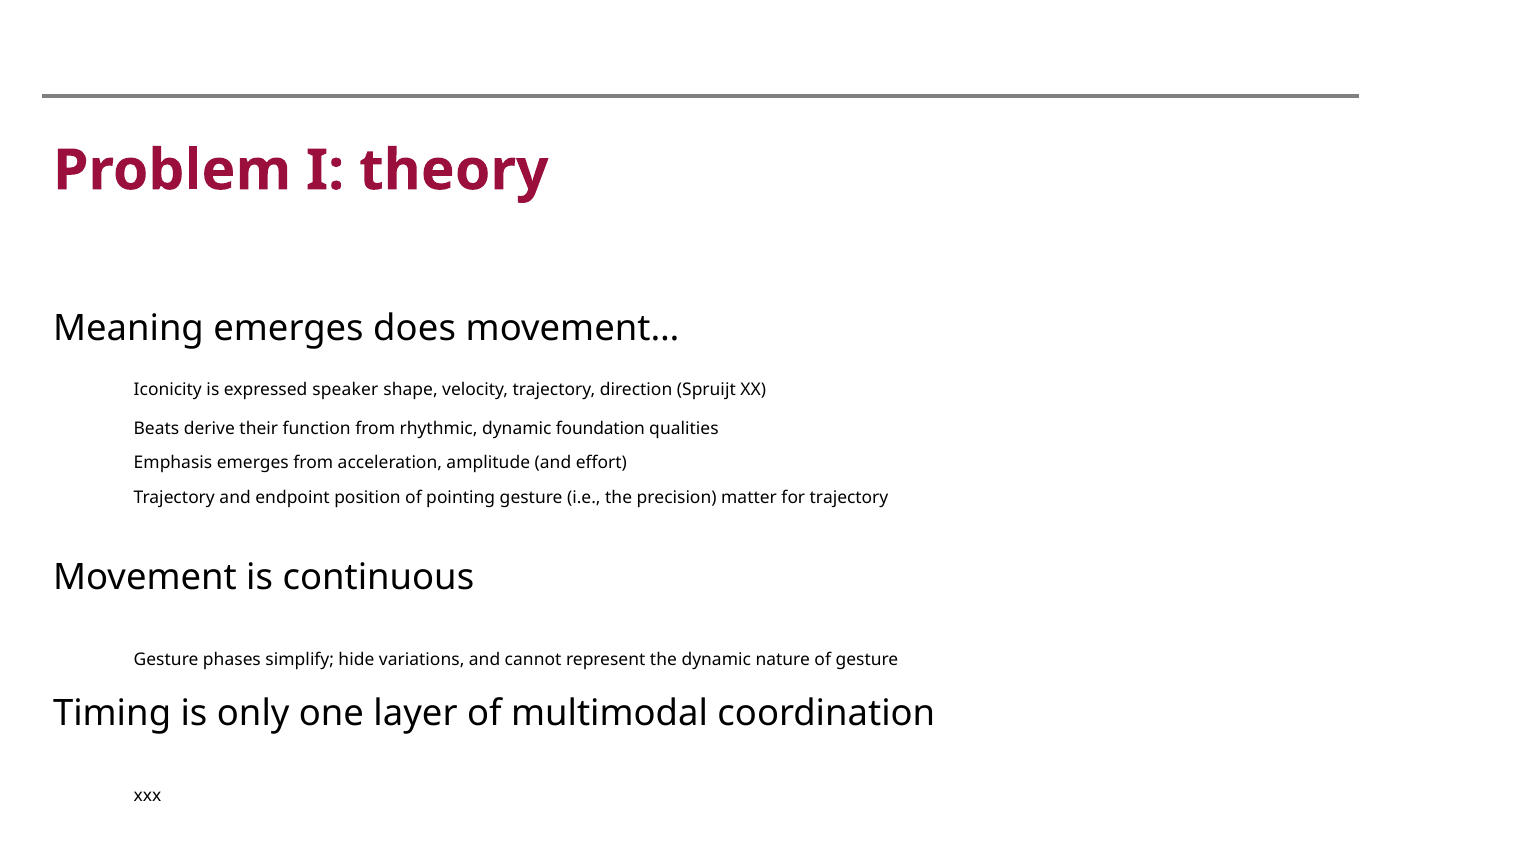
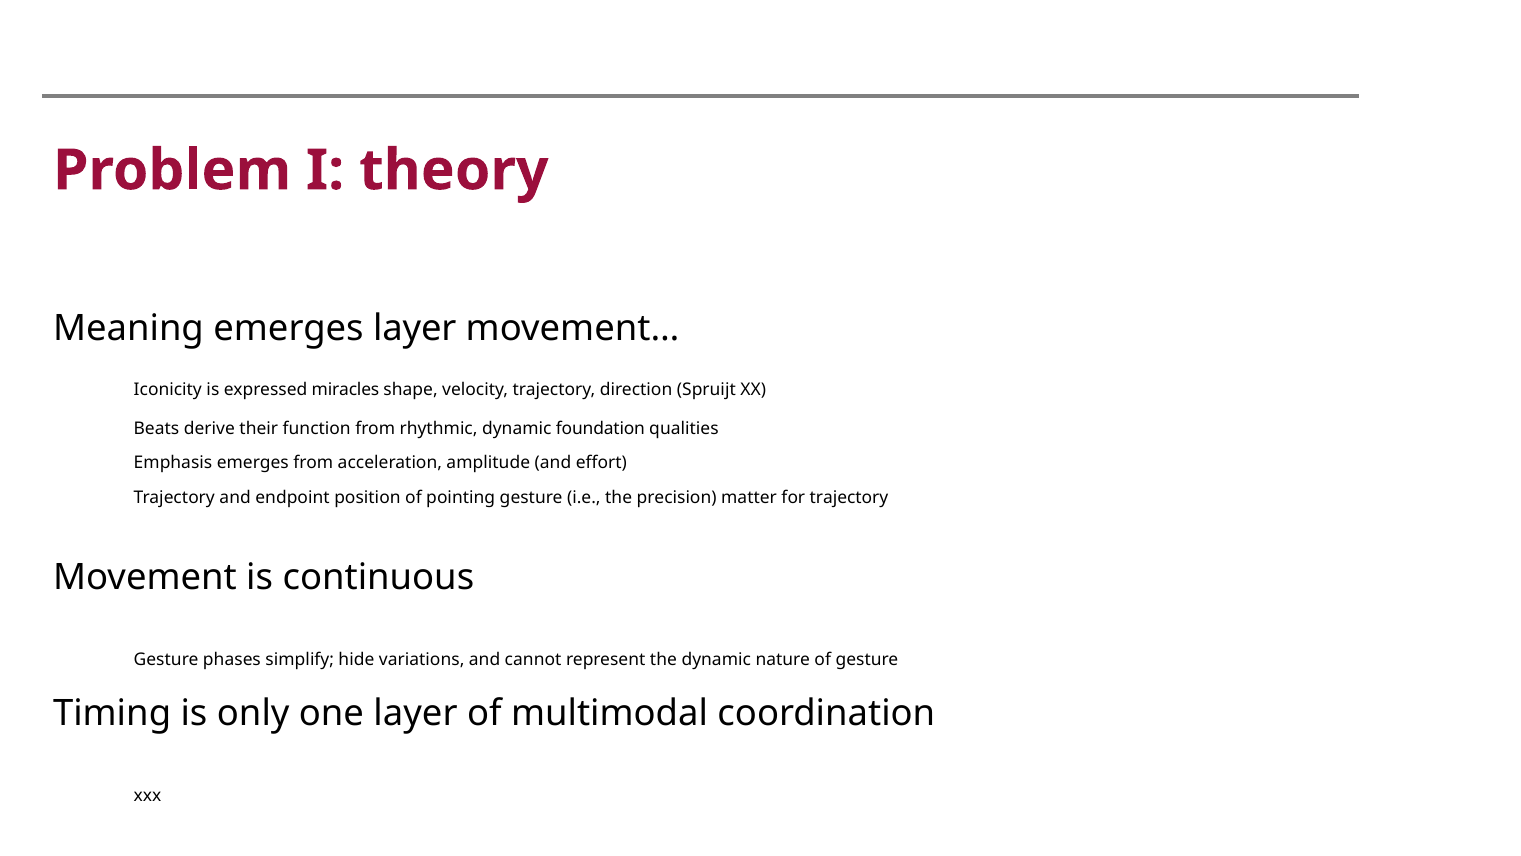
emerges does: does -> layer
speaker: speaker -> miracles
